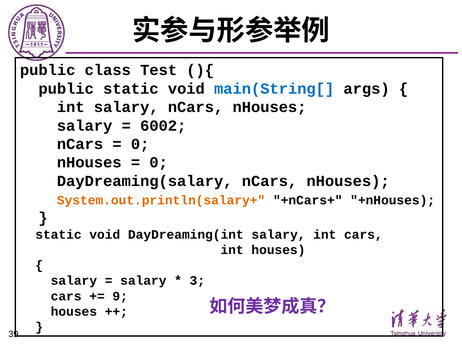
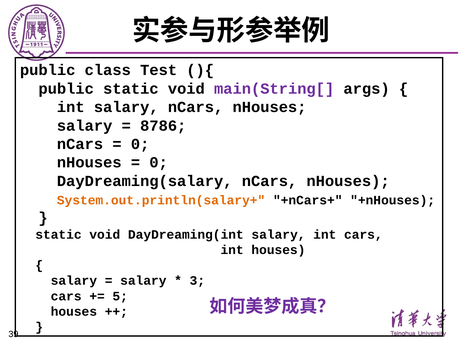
main(String[ colour: blue -> purple
6002: 6002 -> 8786
9: 9 -> 5
